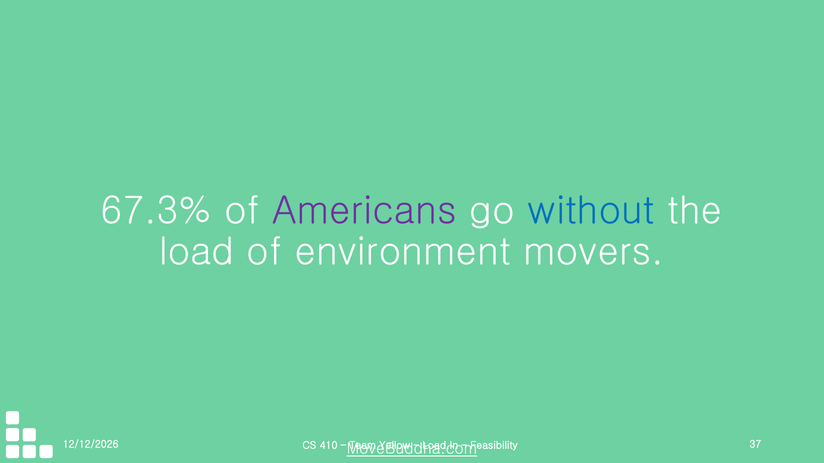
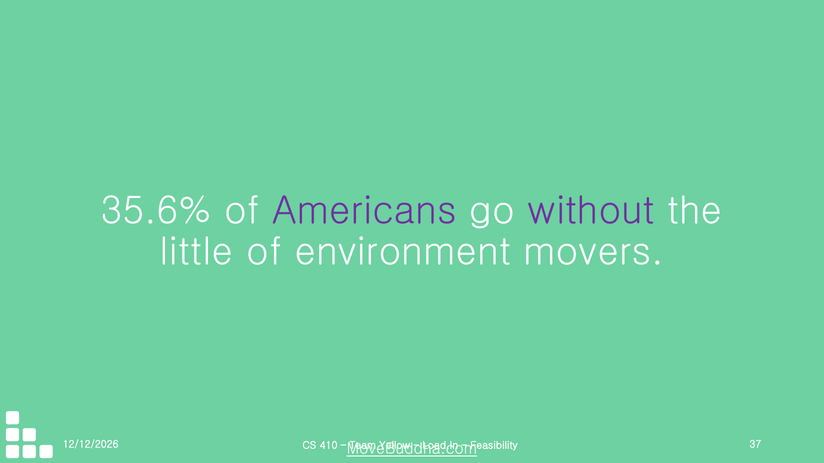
67.3%: 67.3% -> 35.6%
without colour: blue -> purple
load: load -> little
